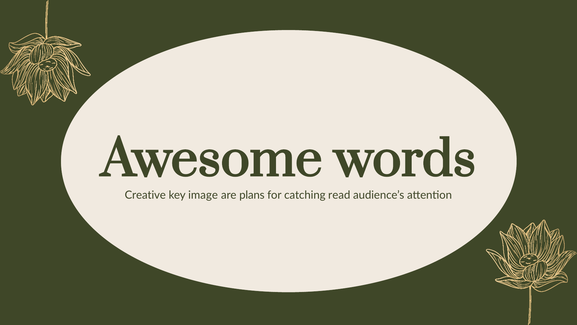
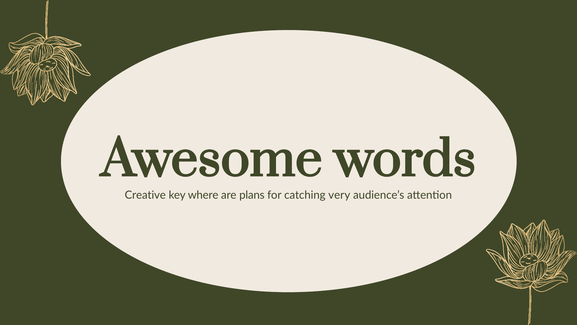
image: image -> where
read: read -> very
